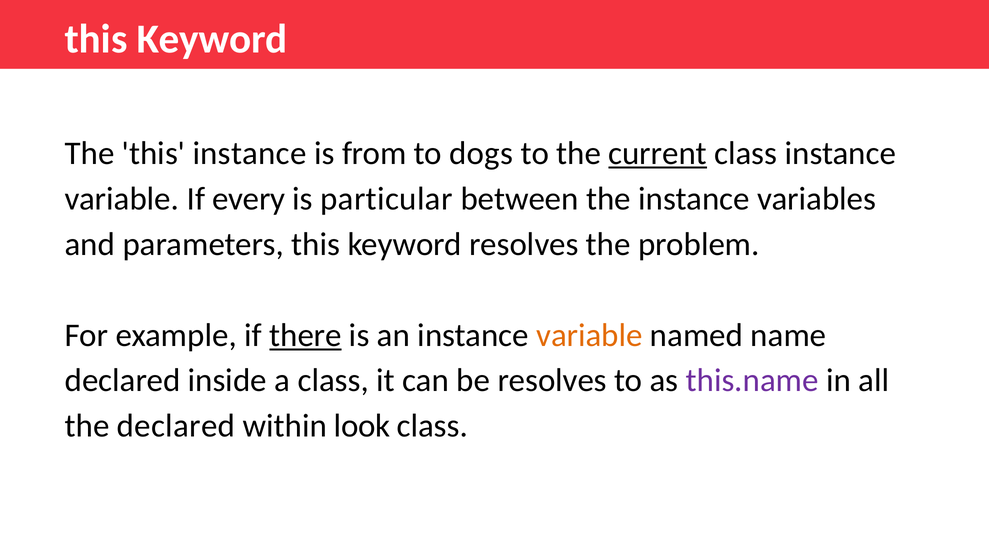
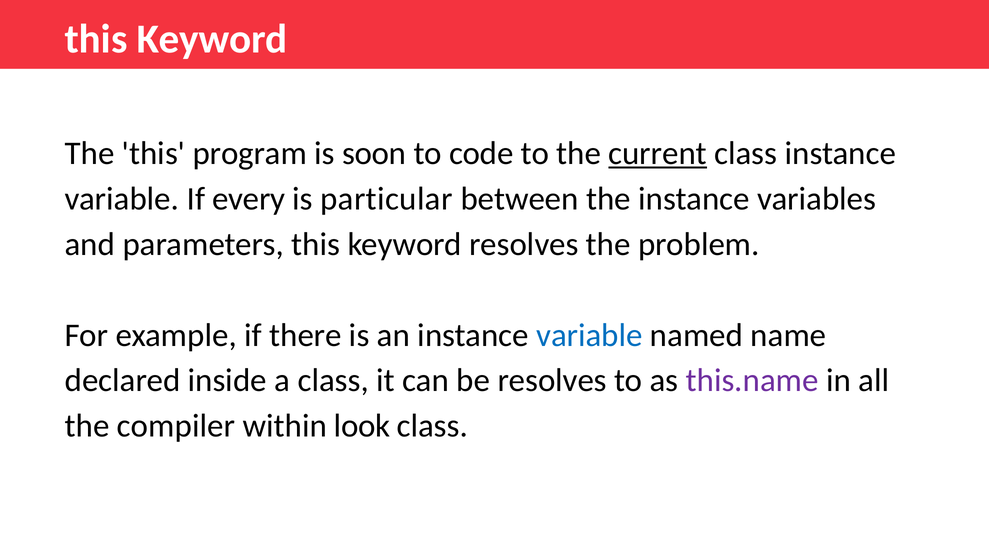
this instance: instance -> program
from: from -> soon
dogs: dogs -> code
there underline: present -> none
variable at (589, 335) colour: orange -> blue
the declared: declared -> compiler
